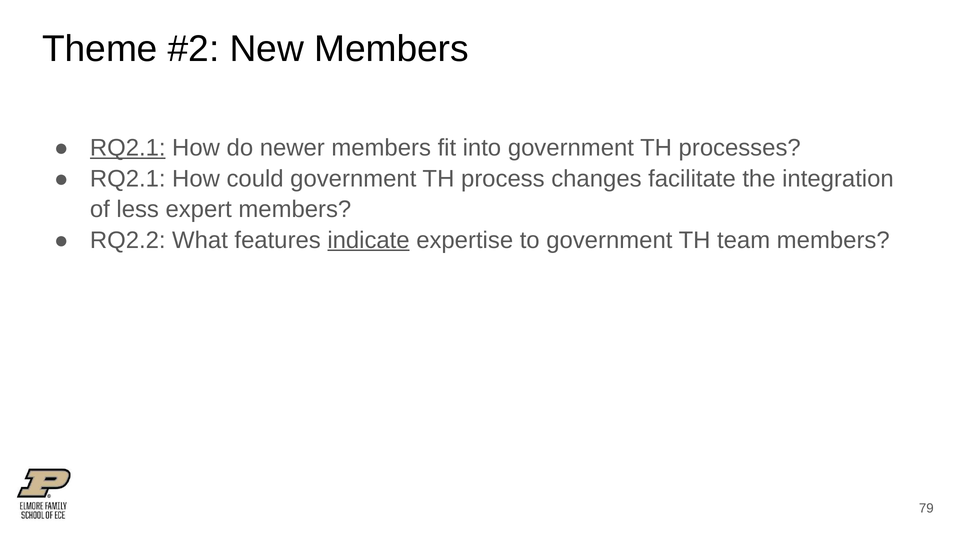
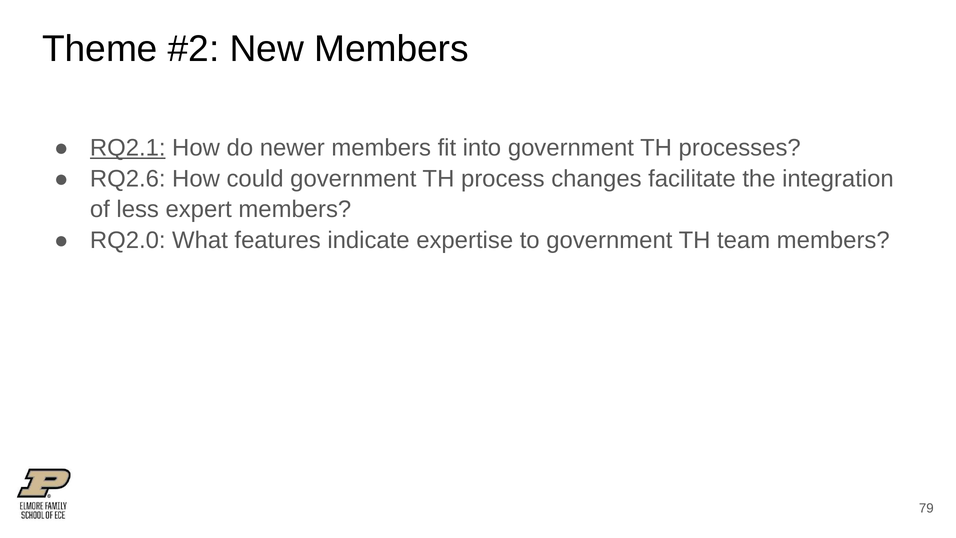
RQ2.1 at (128, 179): RQ2.1 -> RQ2.6
RQ2.2: RQ2.2 -> RQ2.0
indicate underline: present -> none
